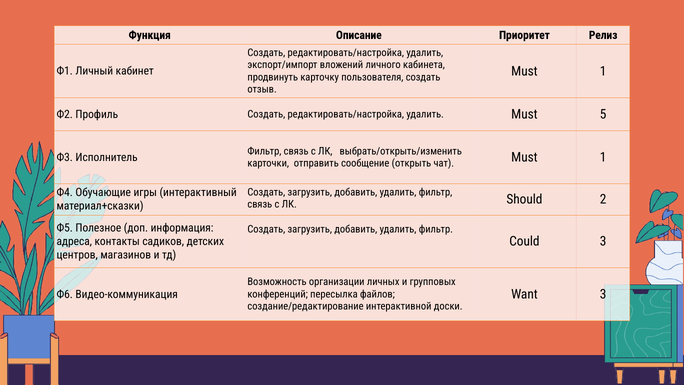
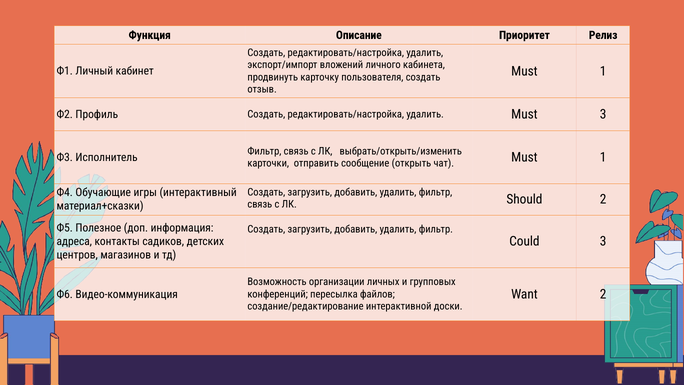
Must 5: 5 -> 3
Want 3: 3 -> 2
